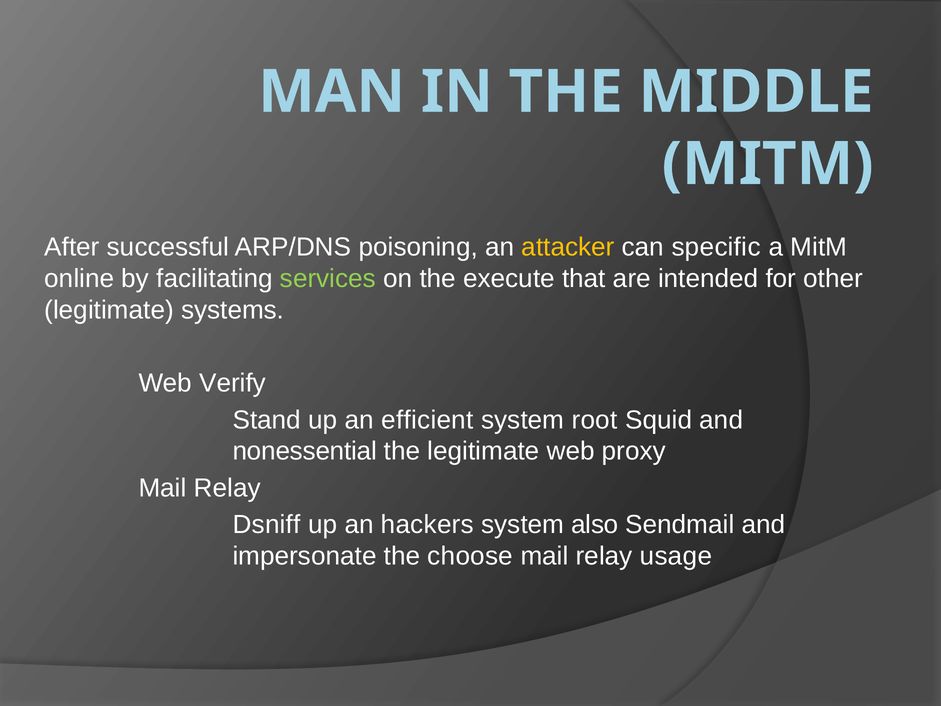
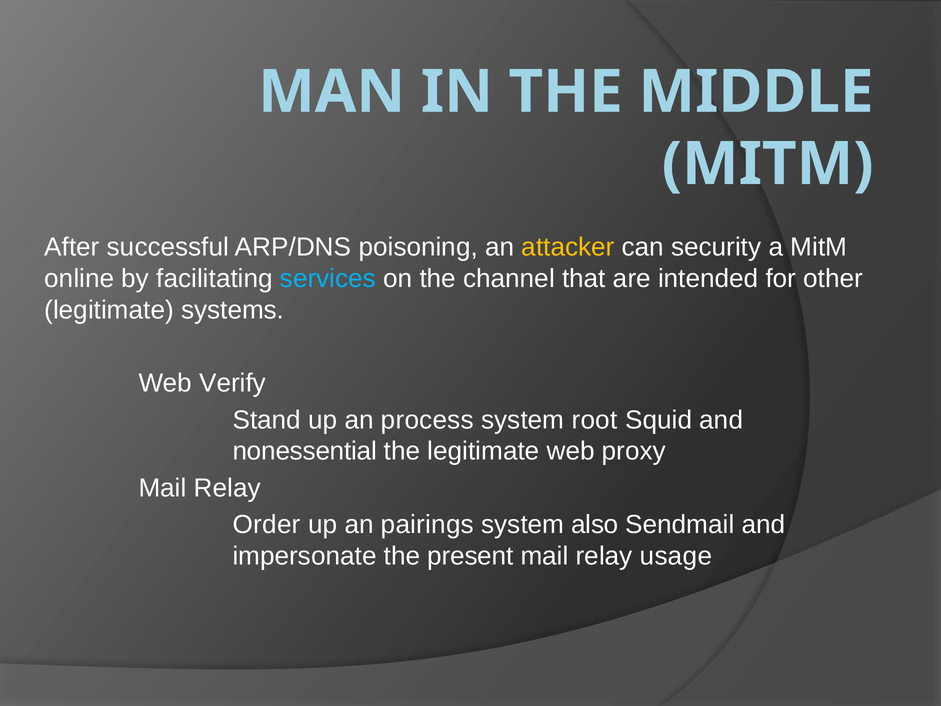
specific: specific -> security
services colour: light green -> light blue
execute: execute -> channel
efficient: efficient -> process
Dsniff: Dsniff -> Order
hackers: hackers -> pairings
choose: choose -> present
